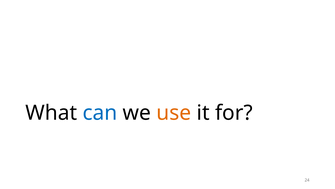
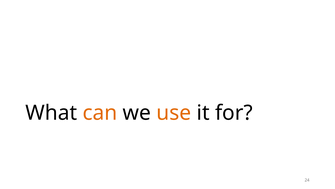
can colour: blue -> orange
